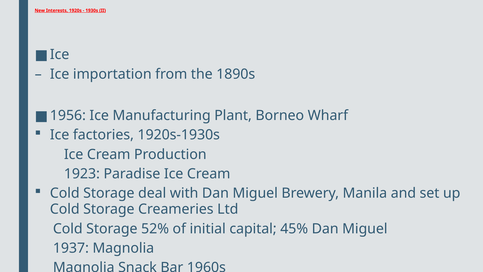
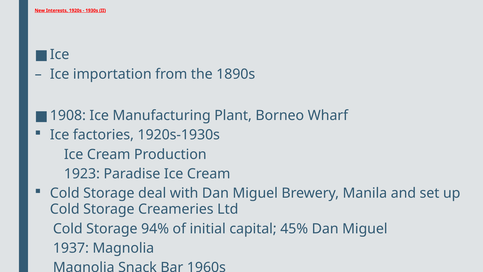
1956: 1956 -> 1908
52%: 52% -> 94%
